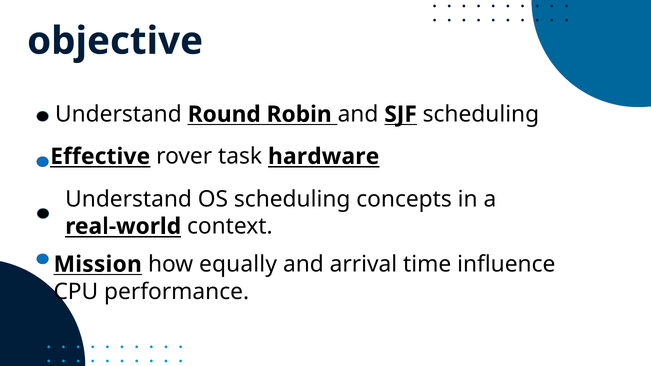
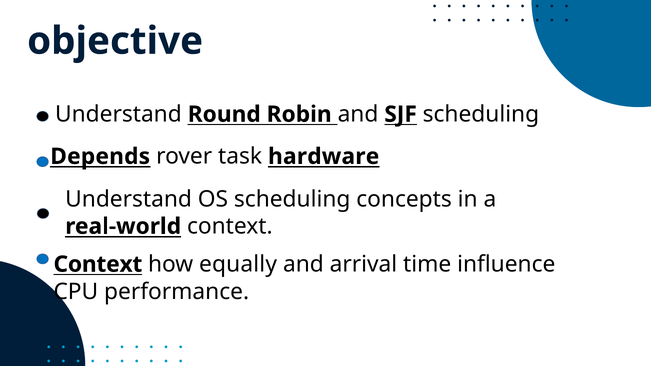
Effective: Effective -> Depends
Mission at (98, 264): Mission -> Context
